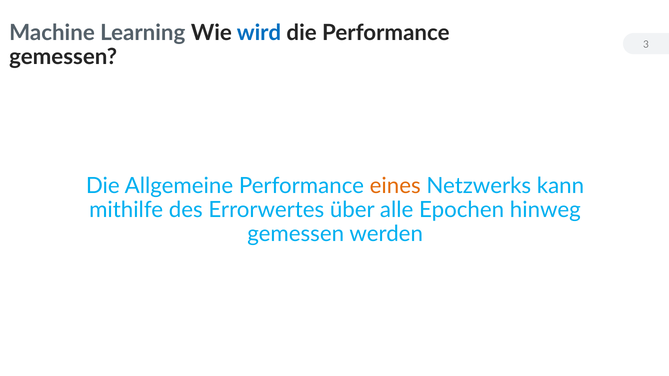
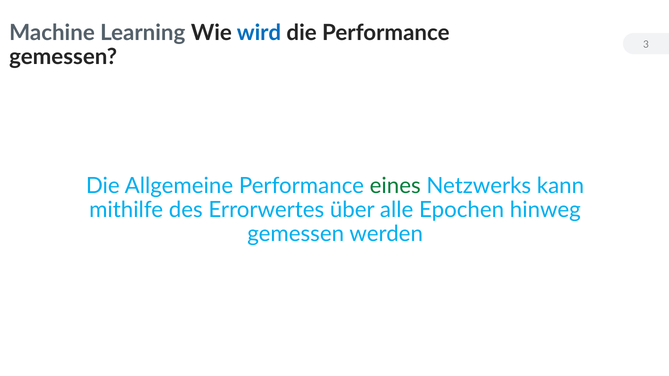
eines colour: orange -> green
